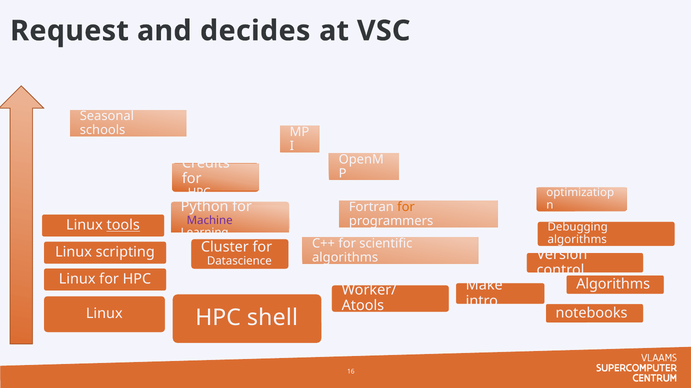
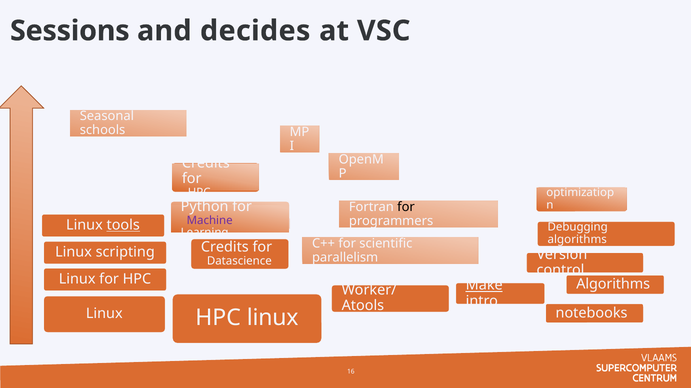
Request: Request -> Sessions
for at (406, 207) colour: orange -> black
Cluster at (225, 247): Cluster -> Credits
algorithms at (345, 258): algorithms -> parallelism
Make underline: none -> present
shell at (272, 318): shell -> linux
